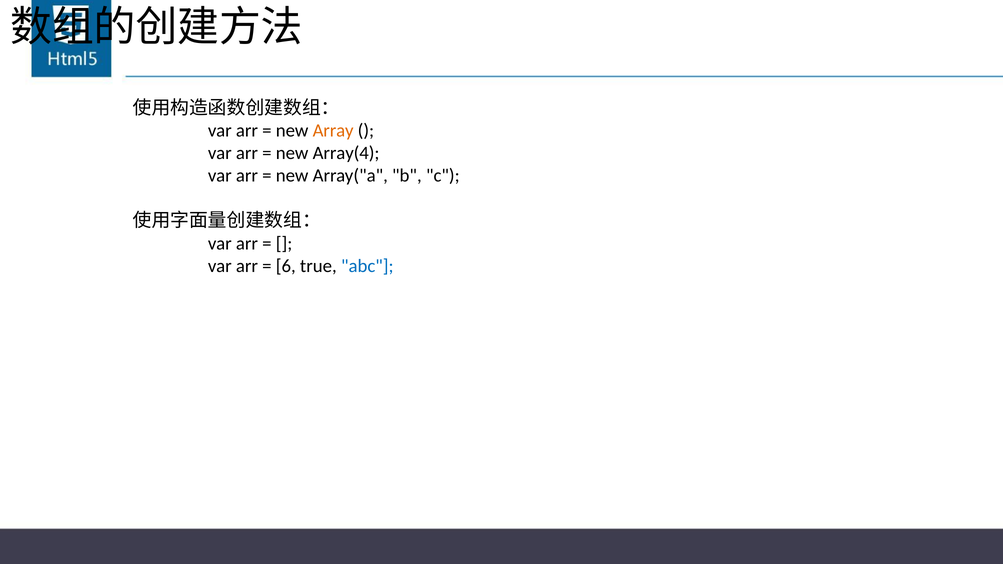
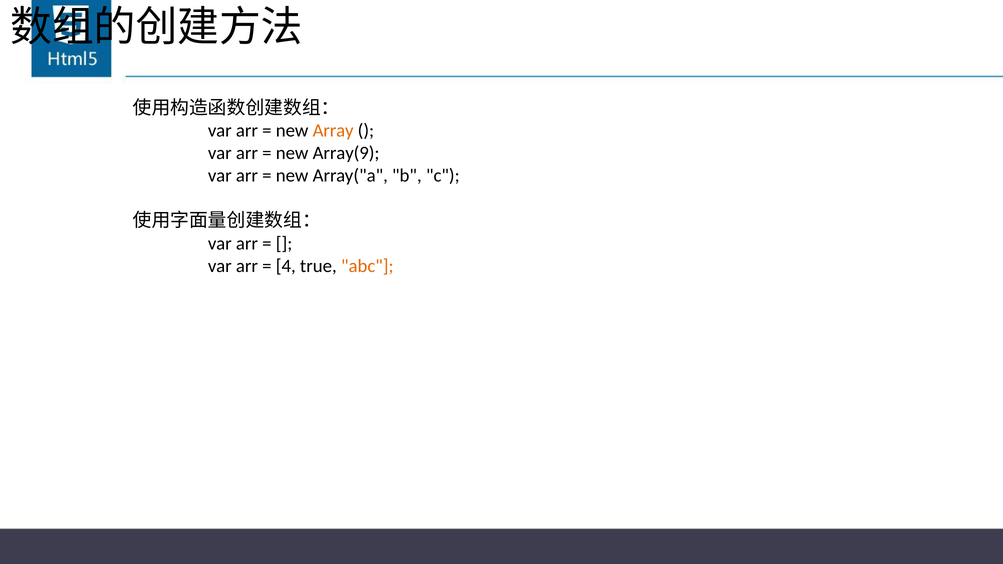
Array(4: Array(4 -> Array(9
6: 6 -> 4
abc colour: blue -> orange
